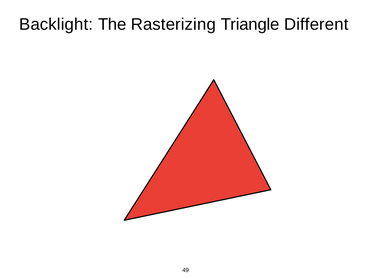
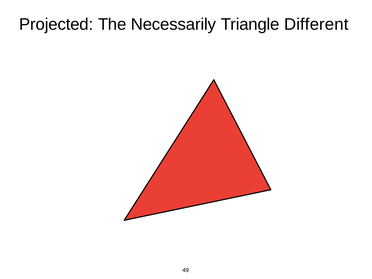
Backlight: Backlight -> Projected
Rasterizing: Rasterizing -> Necessarily
